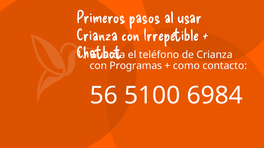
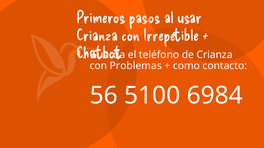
Programas: Programas -> Problemas
